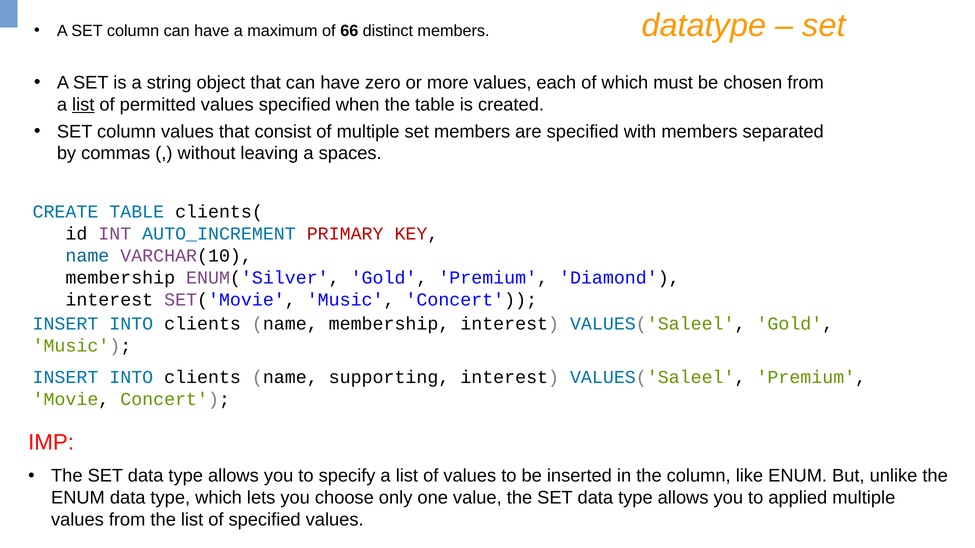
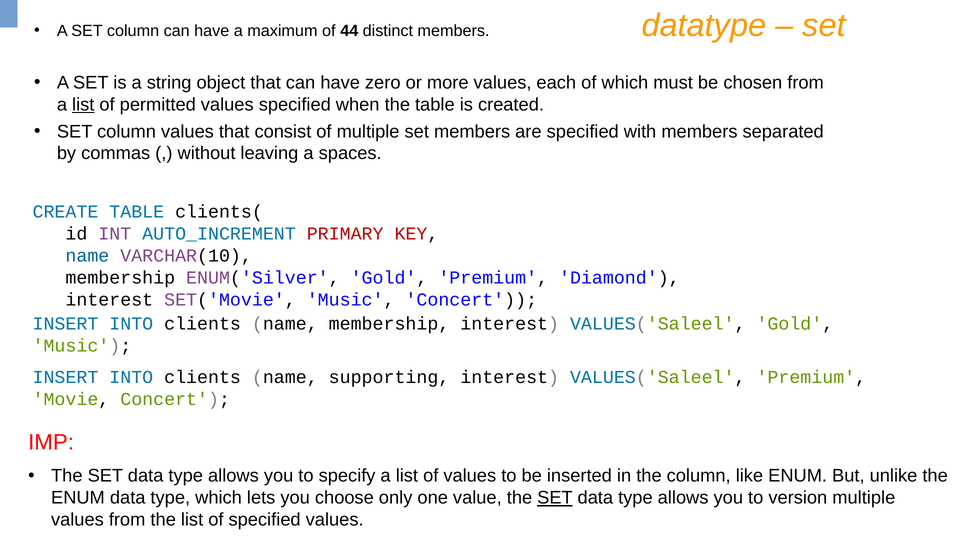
66: 66 -> 44
SET at (555, 498) underline: none -> present
applied: applied -> version
